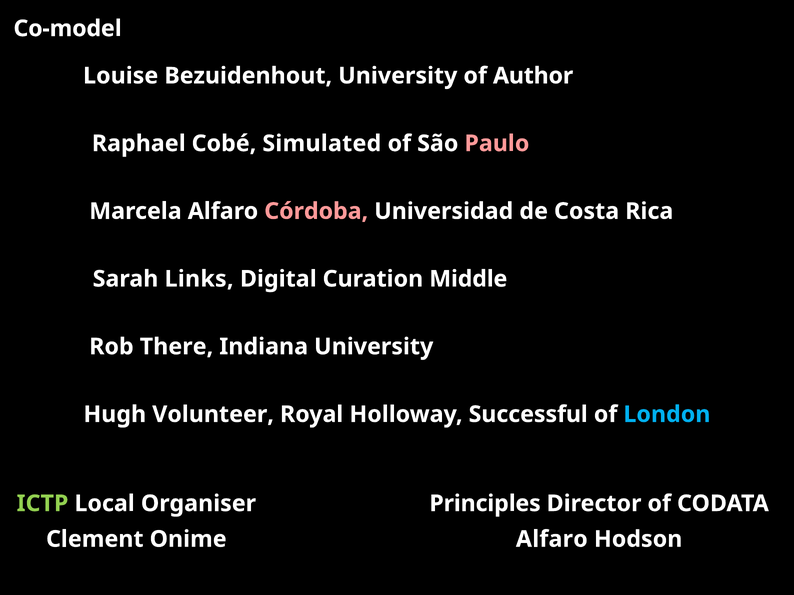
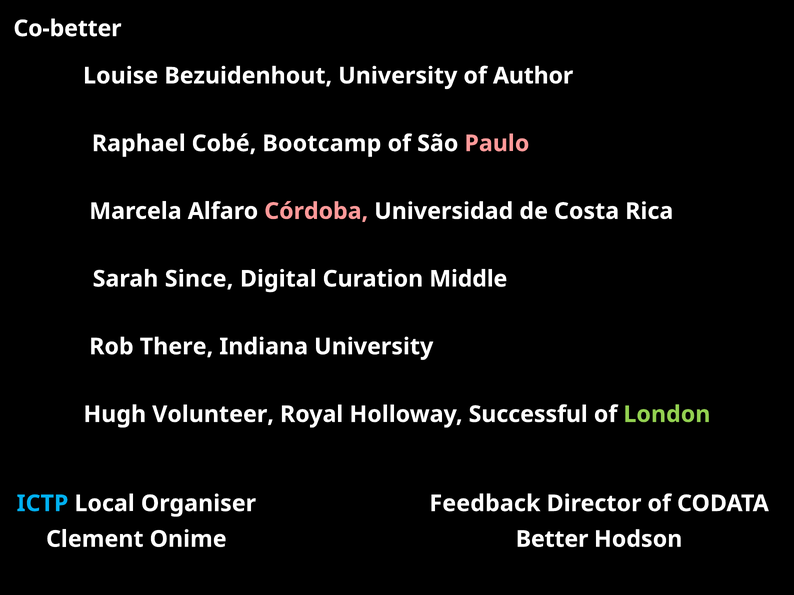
Co-model: Co-model -> Co-better
Simulated: Simulated -> Bootcamp
Links: Links -> Since
London colour: light blue -> light green
ICTP colour: light green -> light blue
Principles: Principles -> Feedback
Alfaro at (552, 540): Alfaro -> Better
